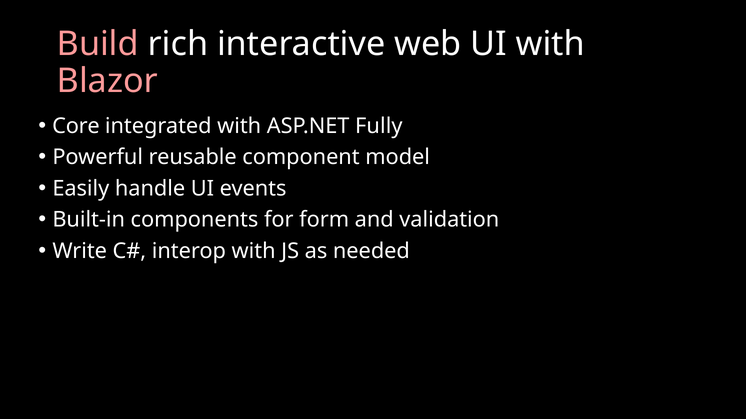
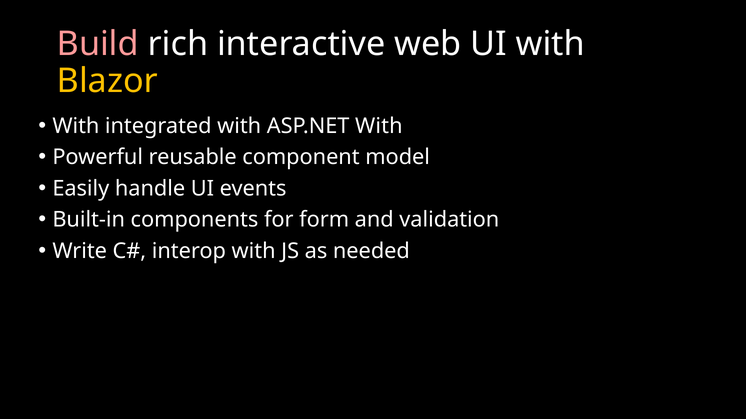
Blazor colour: pink -> yellow
Core at (76, 126): Core -> With
ASP.NET Fully: Fully -> With
